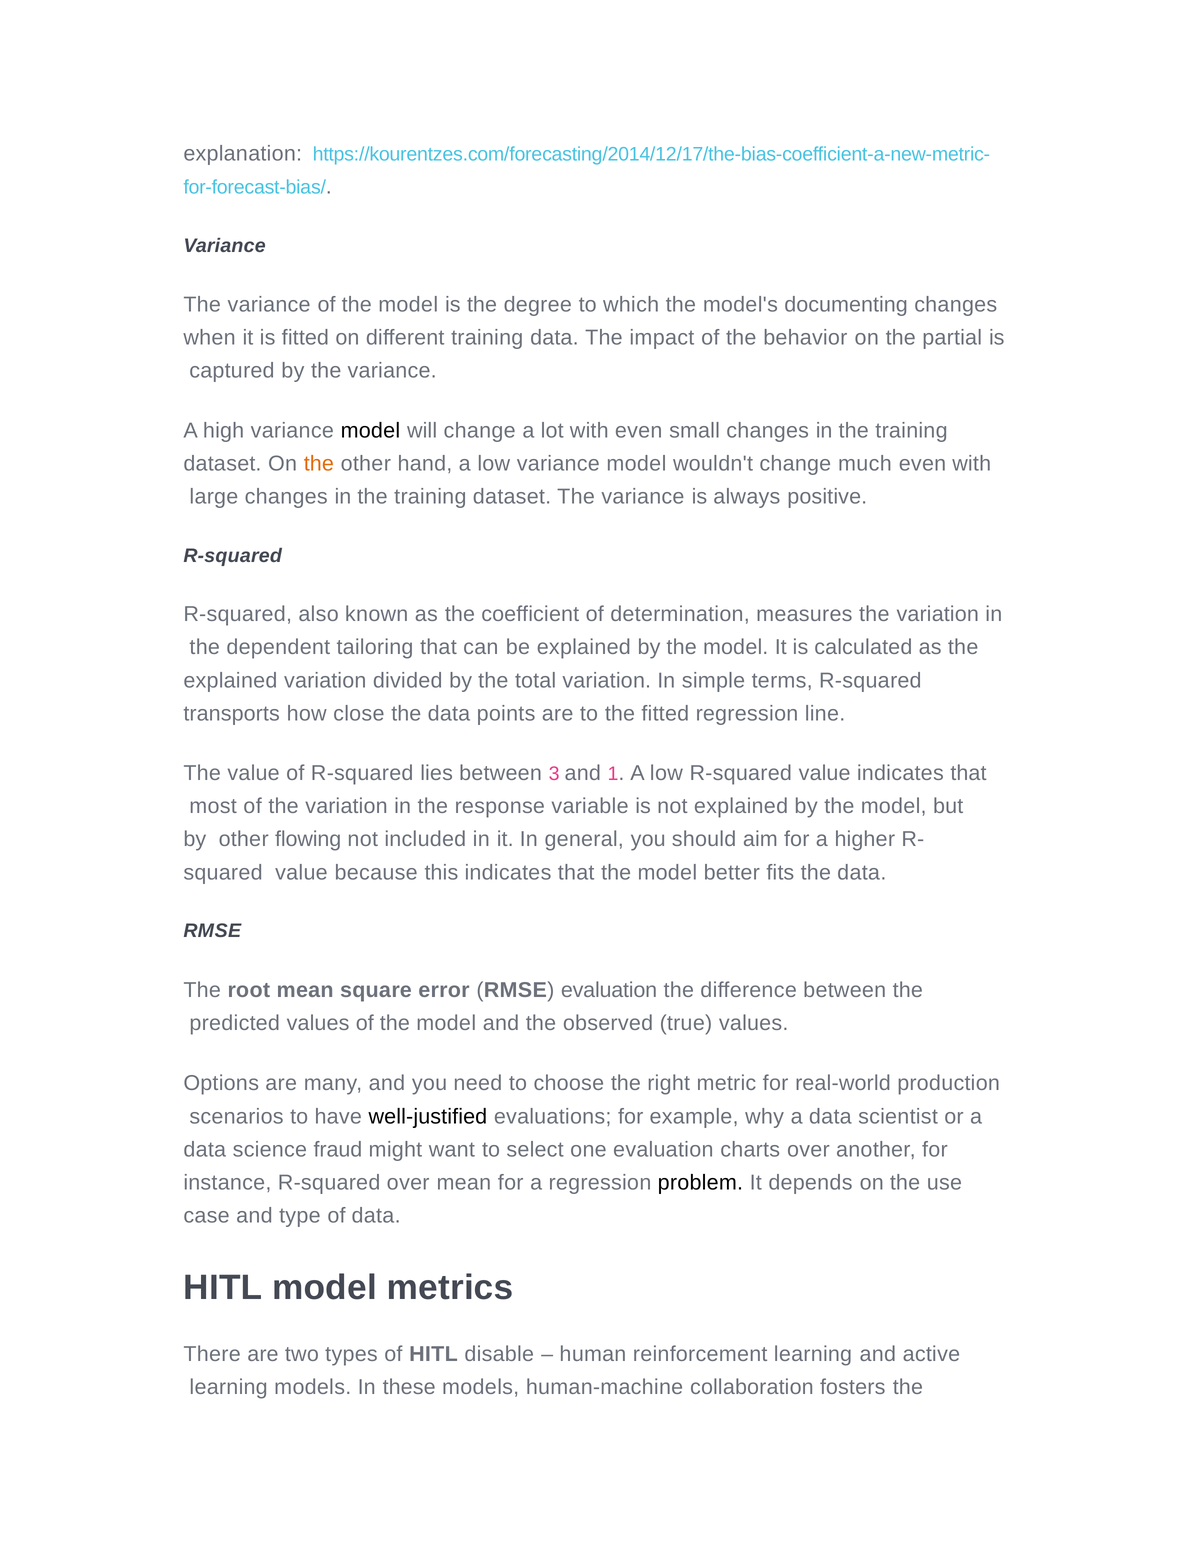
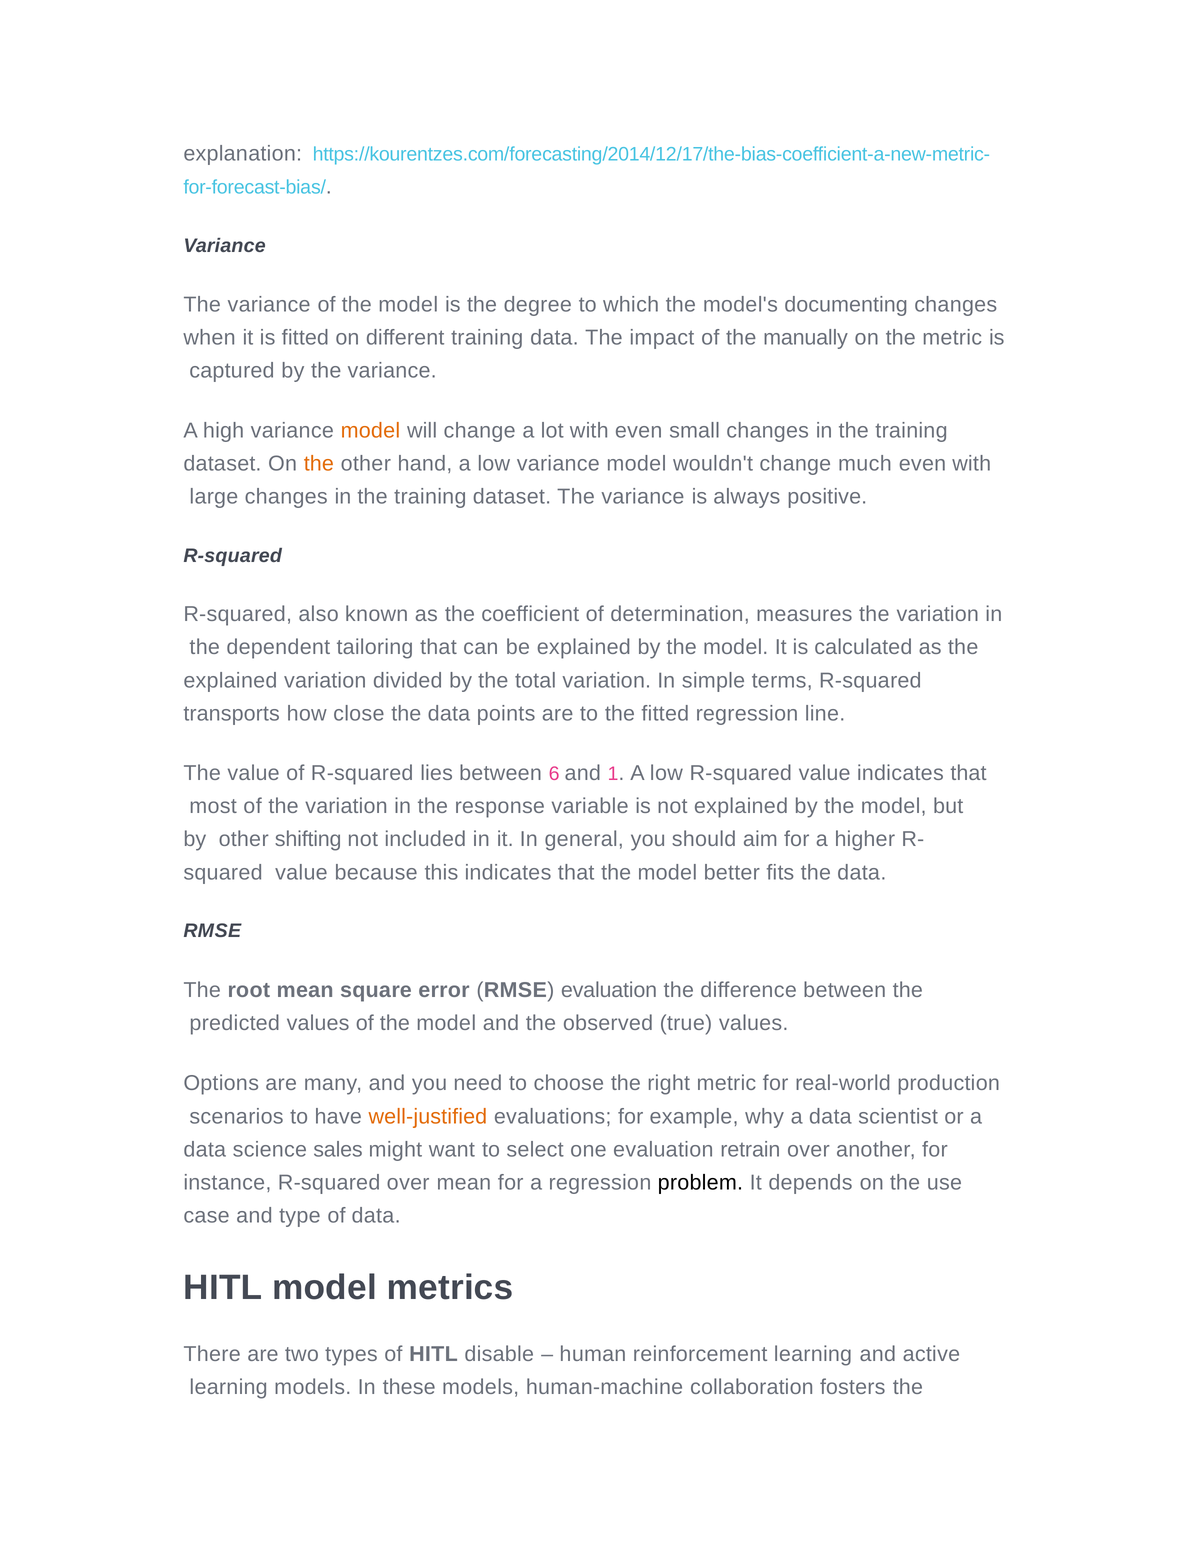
behavior: behavior -> manually
the partial: partial -> metric
model at (370, 431) colour: black -> orange
3: 3 -> 6
flowing: flowing -> shifting
well-justified colour: black -> orange
fraud: fraud -> sales
charts: charts -> retrain
